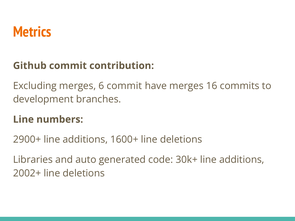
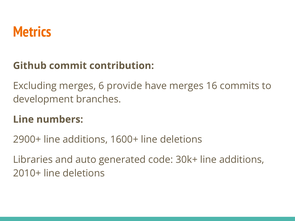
6 commit: commit -> provide
2002+: 2002+ -> 2010+
